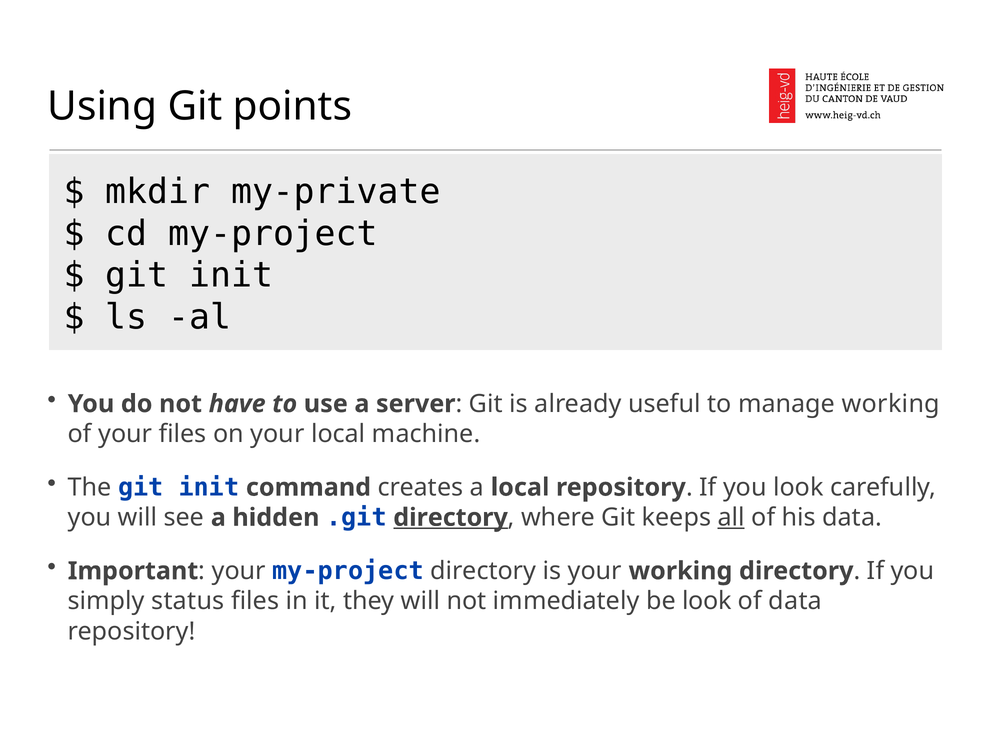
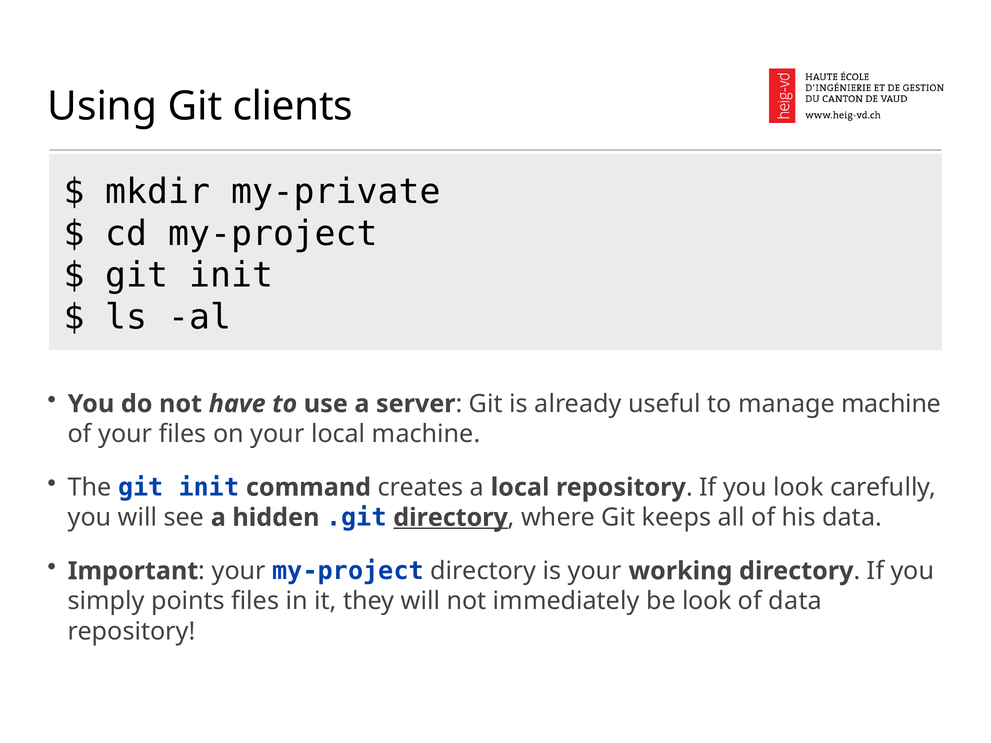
points: points -> clients
manage working: working -> machine
all underline: present -> none
status: status -> points
